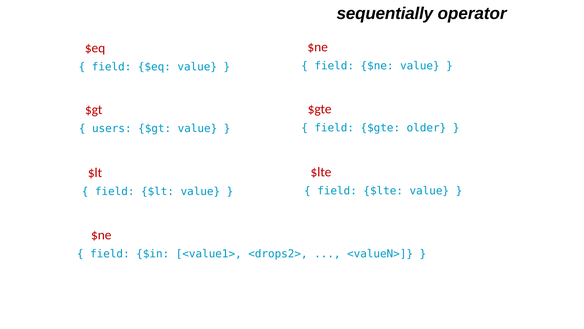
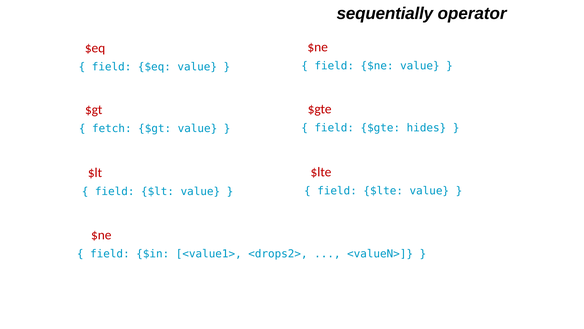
older: older -> hides
users: users -> fetch
